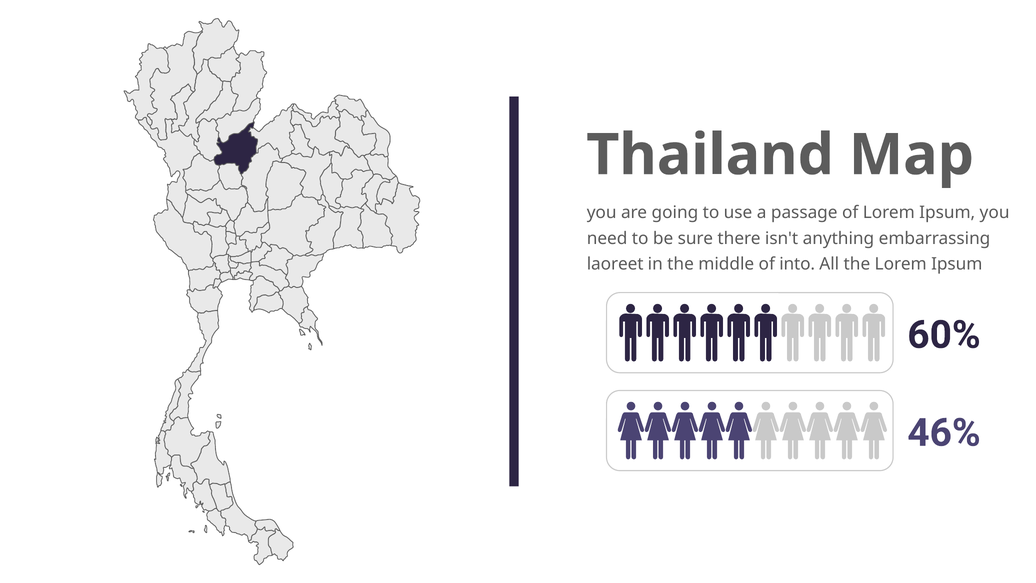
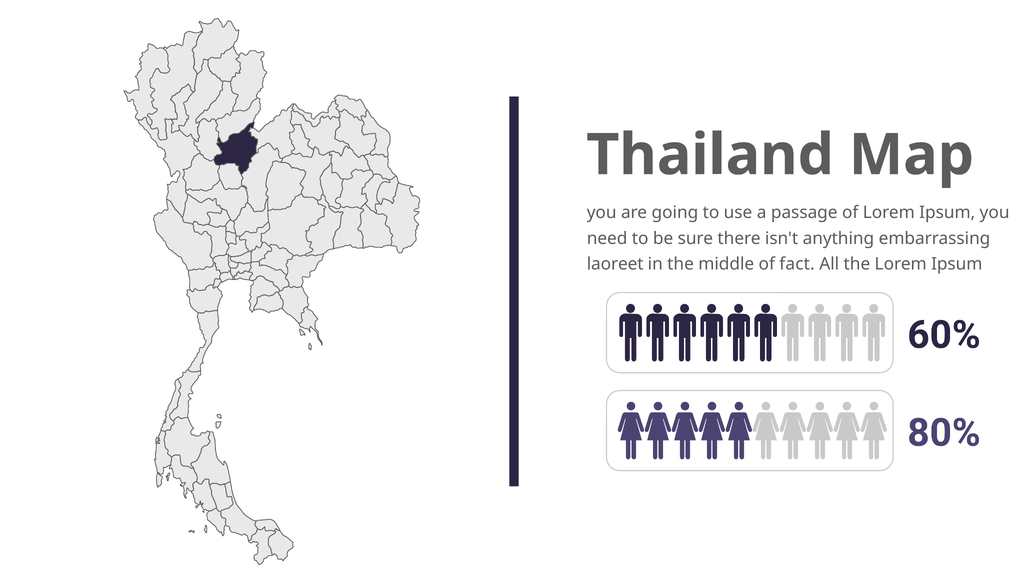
into: into -> fact
46%: 46% -> 80%
